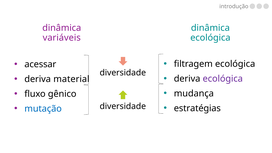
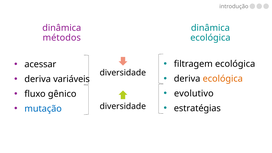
variáveis: variáveis -> métodos
ecológica at (223, 79) colour: purple -> orange
material: material -> variáveis
mudança: mudança -> evolutivo
